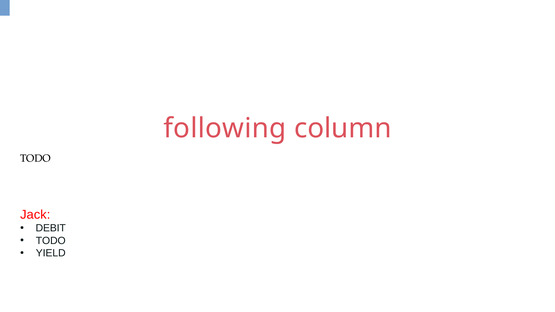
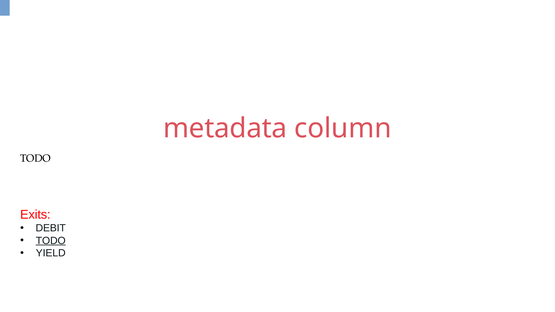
following: following -> metadata
Jack: Jack -> Exits
TODO at (51, 241) underline: none -> present
